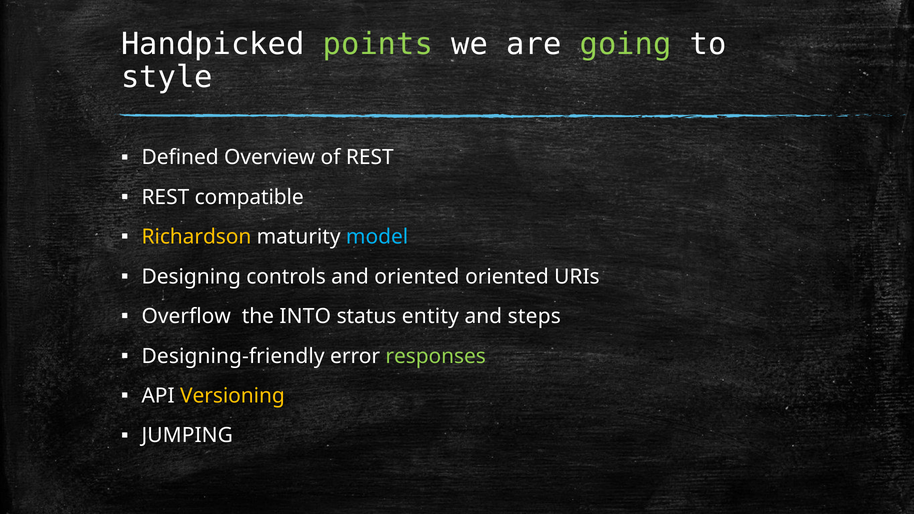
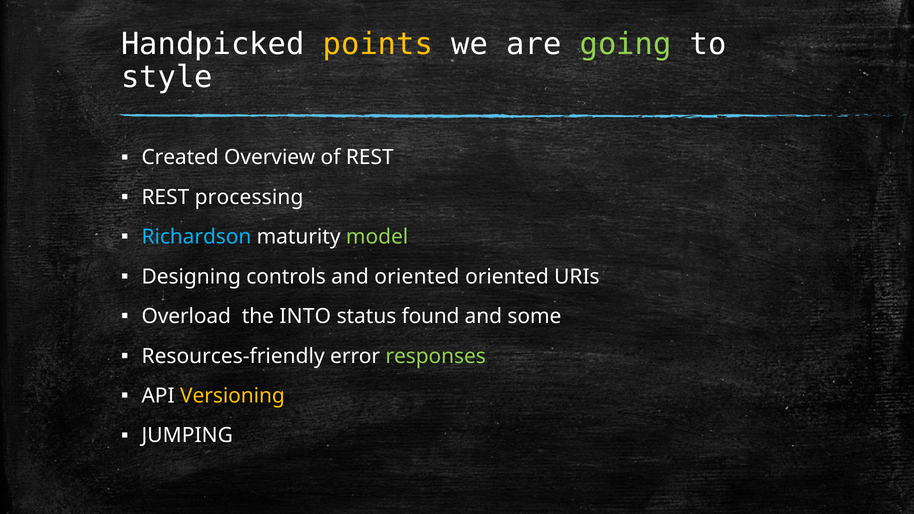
points colour: light green -> yellow
Defined: Defined -> Created
compatible: compatible -> processing
Richardson colour: yellow -> light blue
model colour: light blue -> light green
Overflow: Overflow -> Overload
entity: entity -> found
steps: steps -> some
Designing-friendly: Designing-friendly -> Resources-friendly
